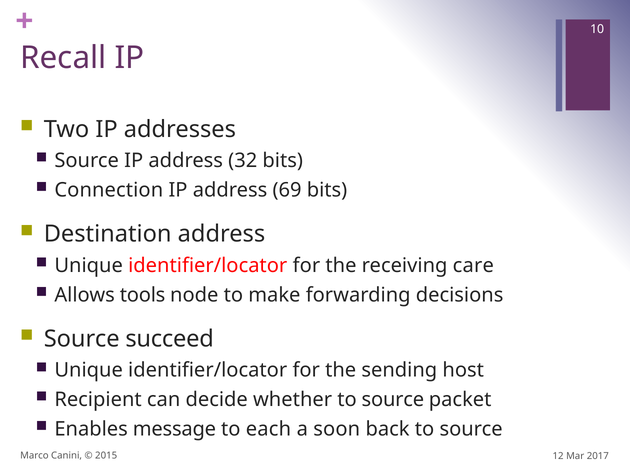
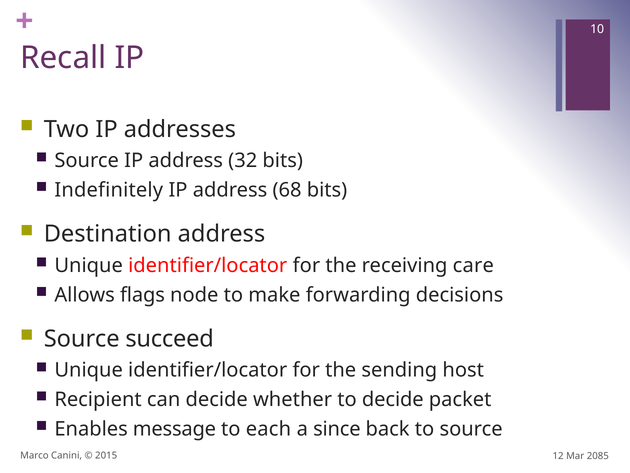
Connection: Connection -> Indefinitely
69: 69 -> 68
tools: tools -> flags
whether to source: source -> decide
soon: soon -> since
2017: 2017 -> 2085
